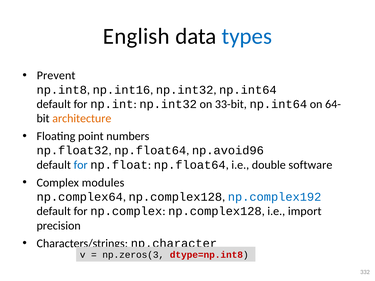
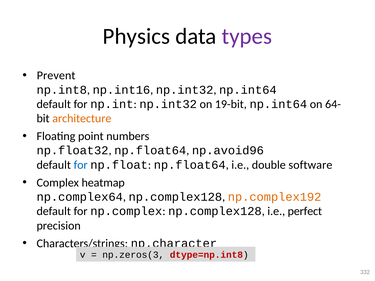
English: English -> Physics
types colour: blue -> purple
33-bit: 33-bit -> 19-bit
modules: modules -> heatmap
np.complex192 colour: blue -> orange
import: import -> perfect
